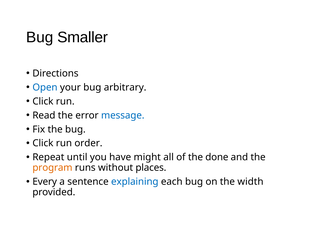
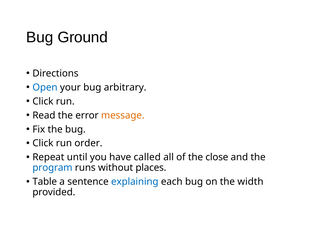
Smaller: Smaller -> Ground
message colour: blue -> orange
might: might -> called
done: done -> close
program colour: orange -> blue
Every: Every -> Table
